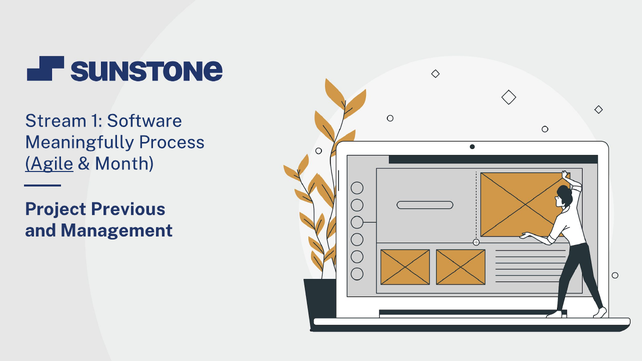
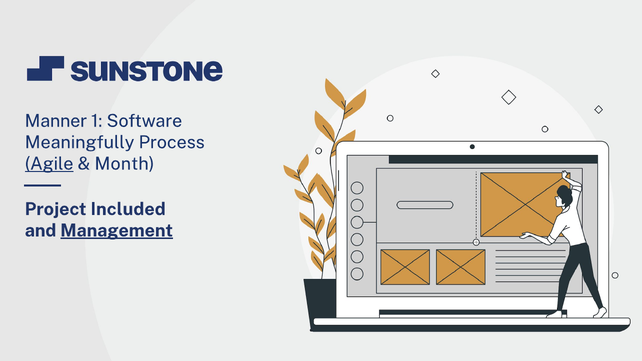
Stream: Stream -> Manner
Previous: Previous -> Included
Management underline: none -> present
